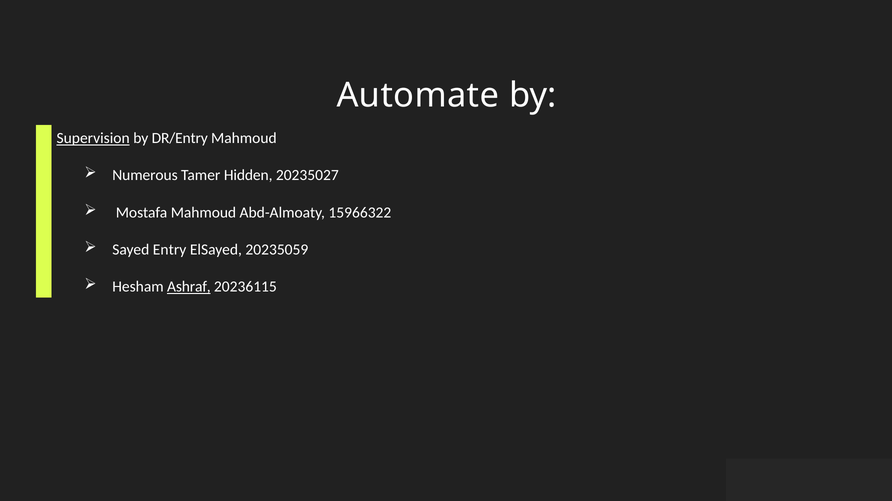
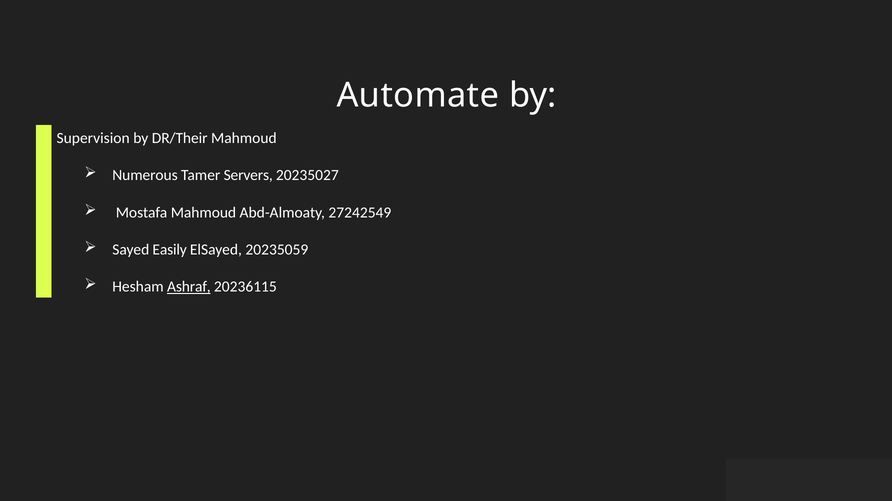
Supervision underline: present -> none
DR/Entry: DR/Entry -> DR/Their
Hidden: Hidden -> Servers
15966322: 15966322 -> 27242549
Entry: Entry -> Easily
